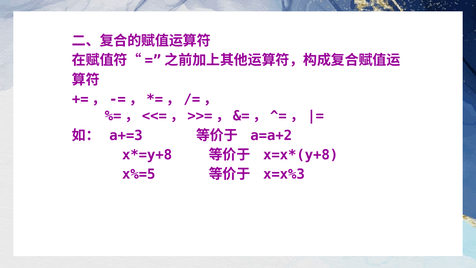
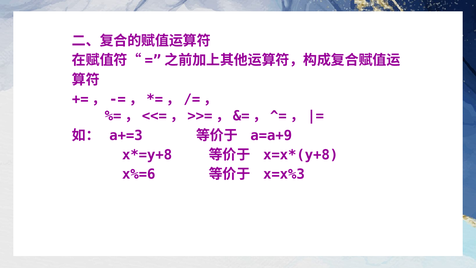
a=a+2: a=a+2 -> a=a+9
x%=5: x%=5 -> x%=6
